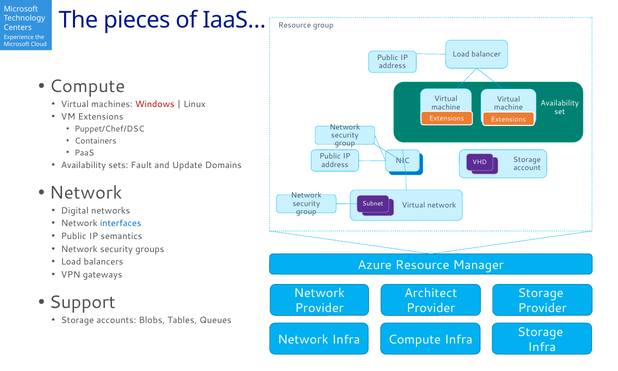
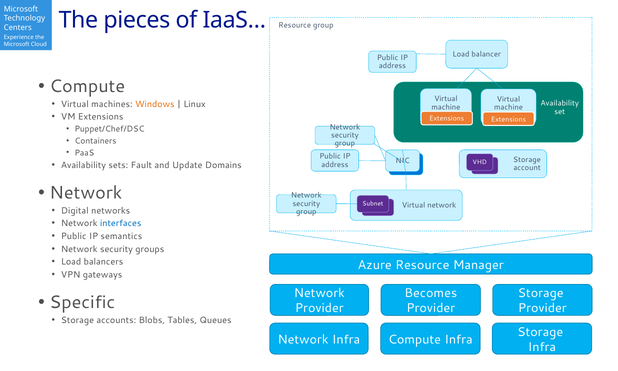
Windows colour: red -> orange
Architect: Architect -> Becomes
Support: Support -> Specific
